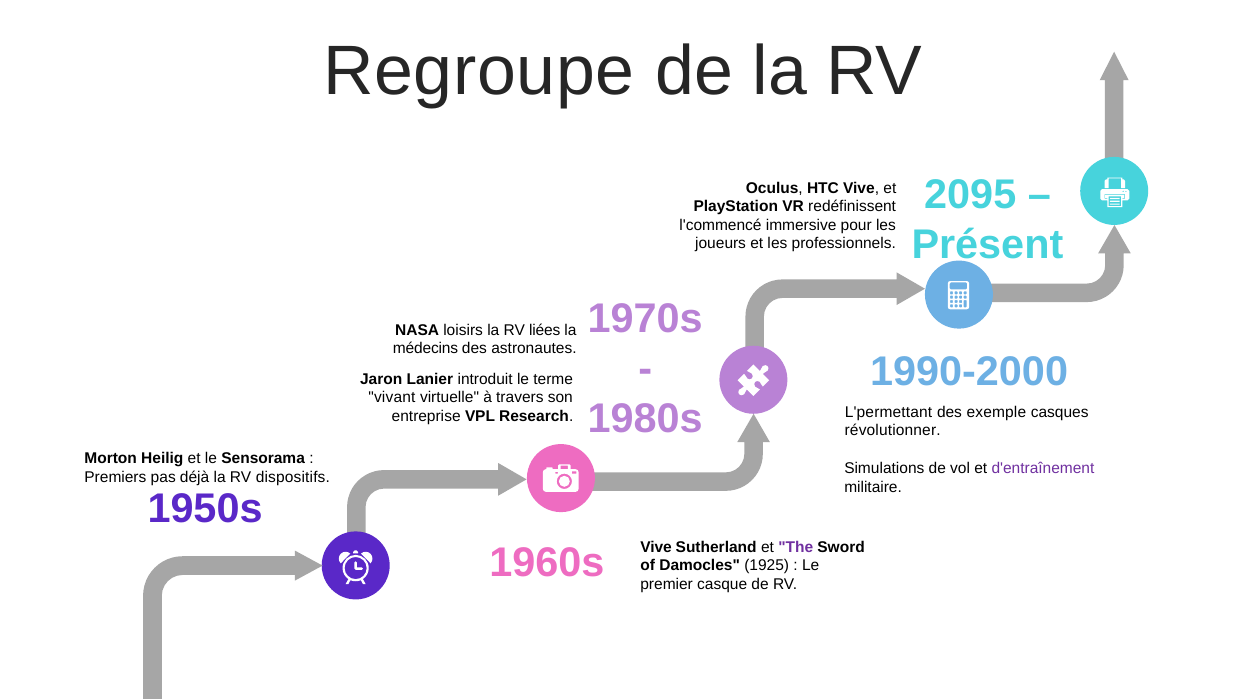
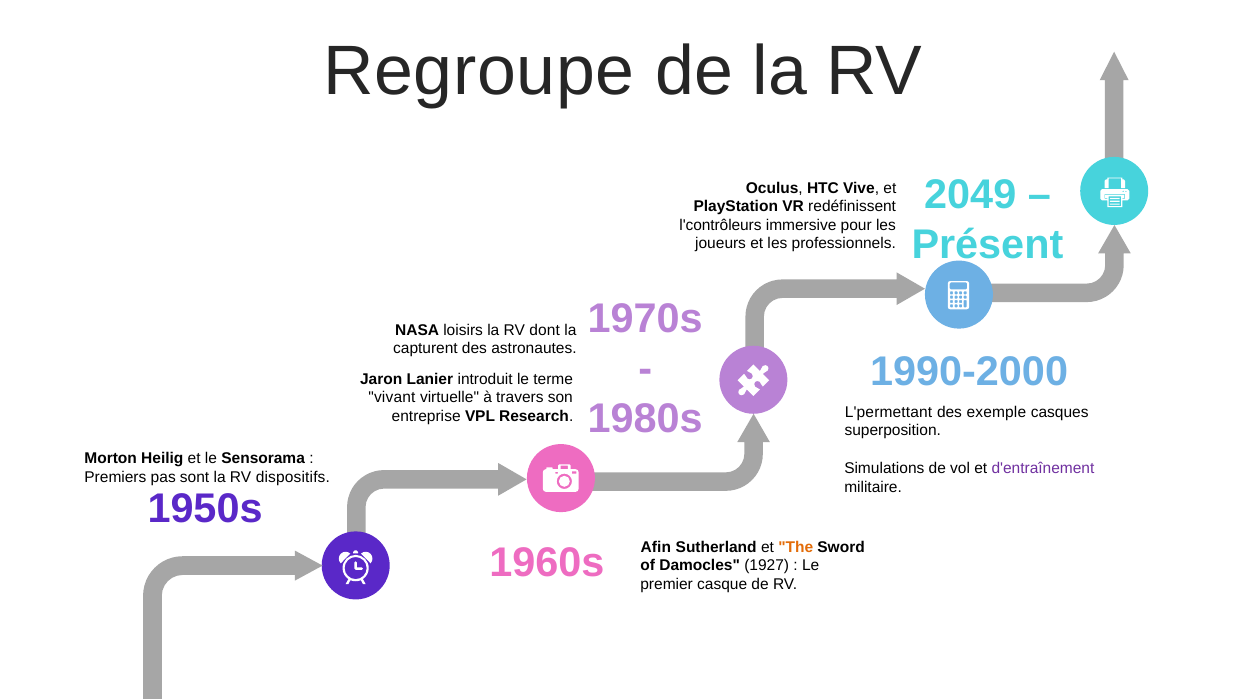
2095: 2095 -> 2049
l'commencé: l'commencé -> l'contrôleurs
liées: liées -> dont
médecins: médecins -> capturent
révolutionner: révolutionner -> superposition
déjà: déjà -> sont
Vive at (656, 547): Vive -> Afin
The colour: purple -> orange
1925: 1925 -> 1927
